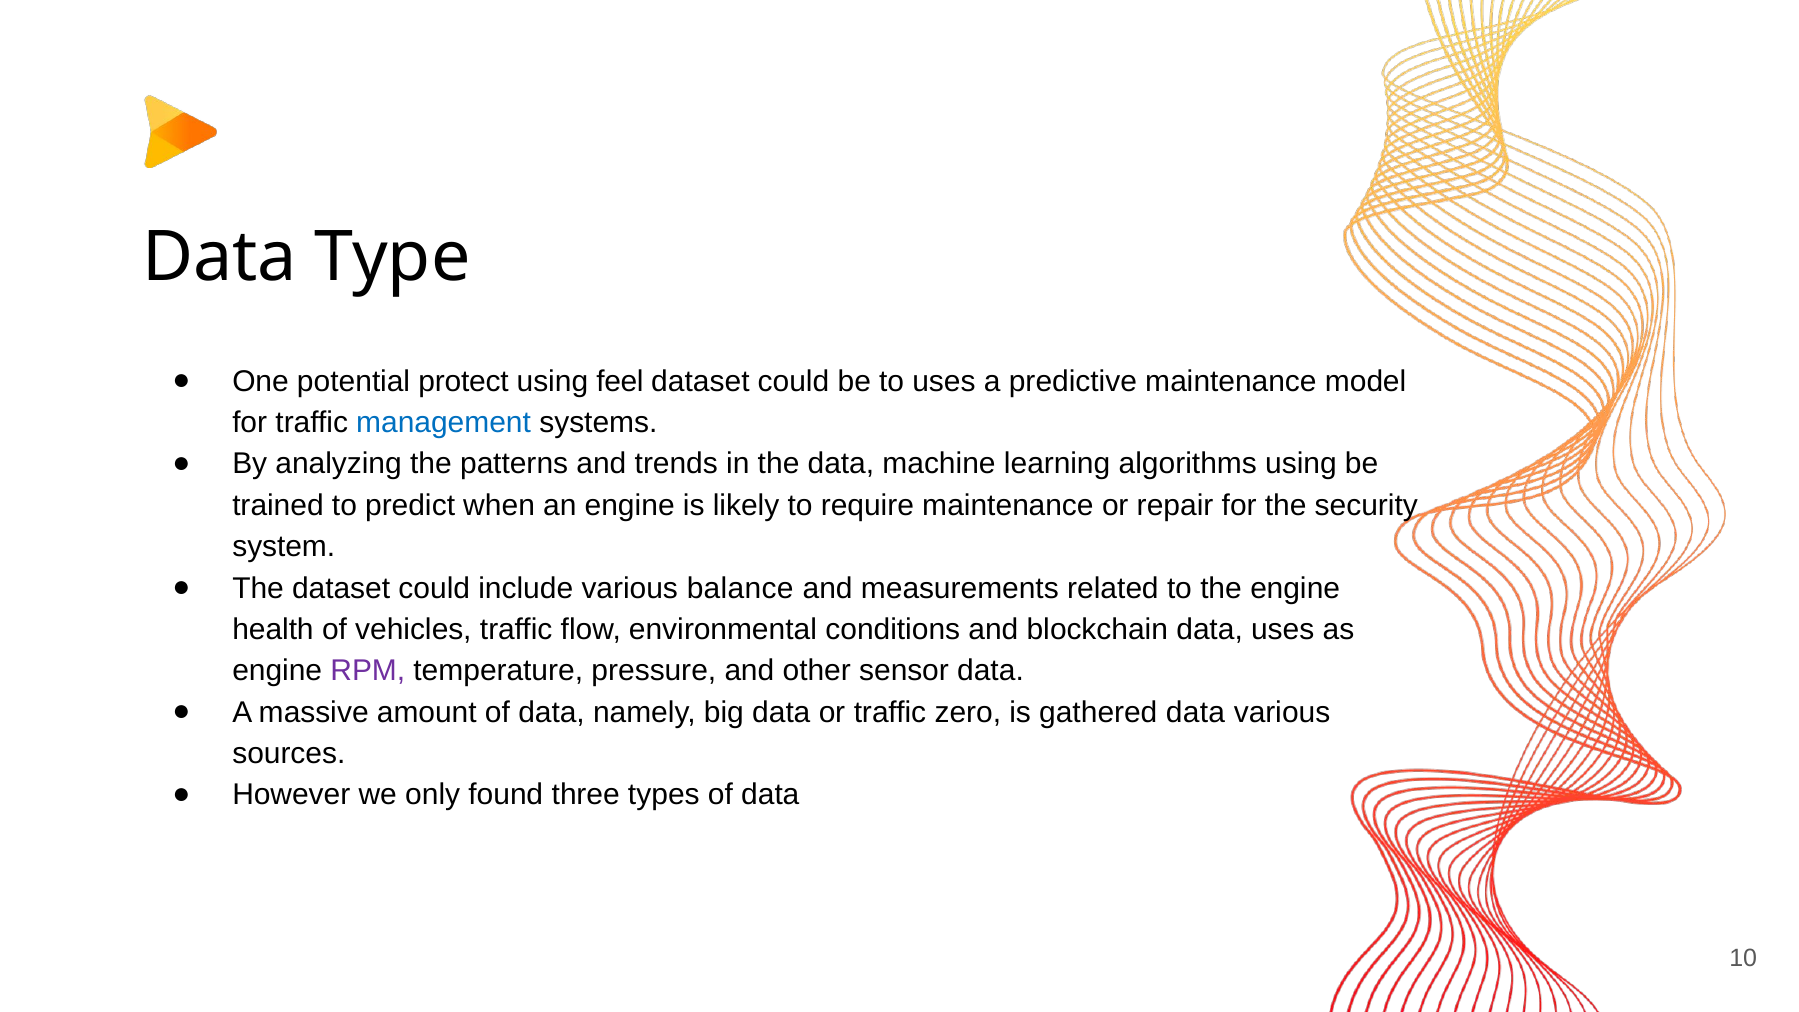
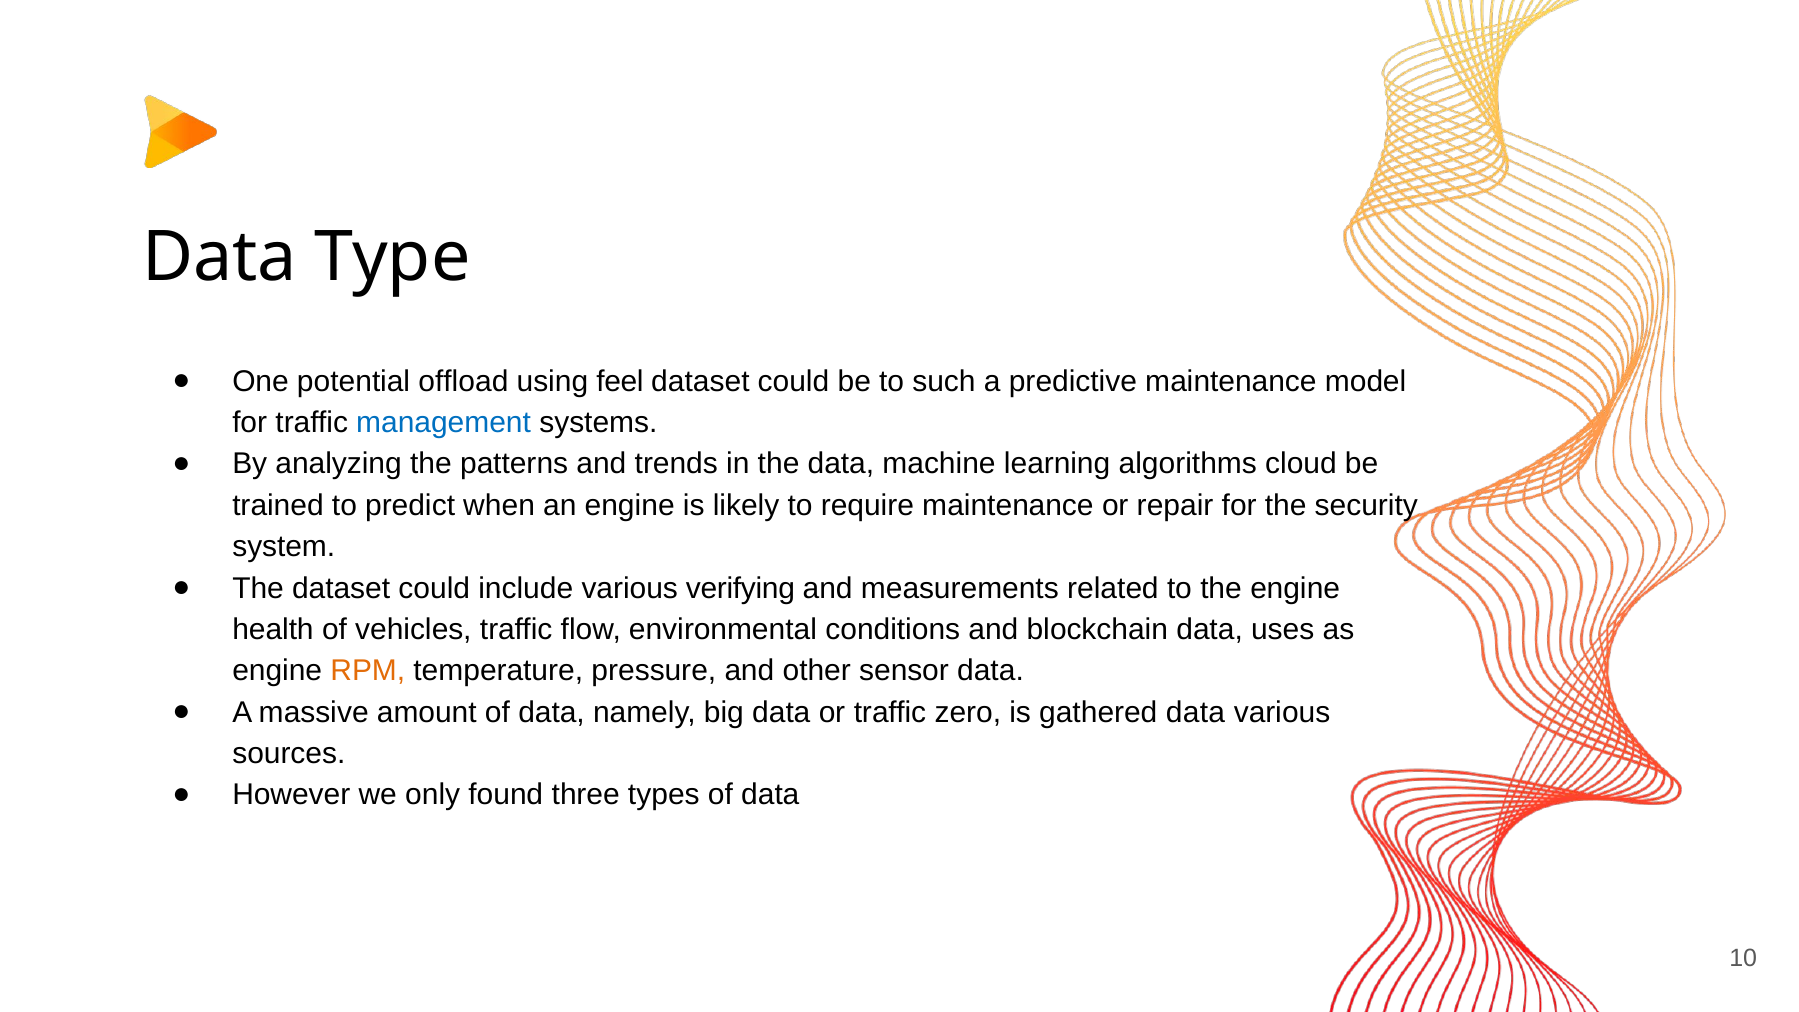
protect: protect -> offload
to uses: uses -> such
algorithms using: using -> cloud
balance: balance -> verifying
RPM colour: purple -> orange
